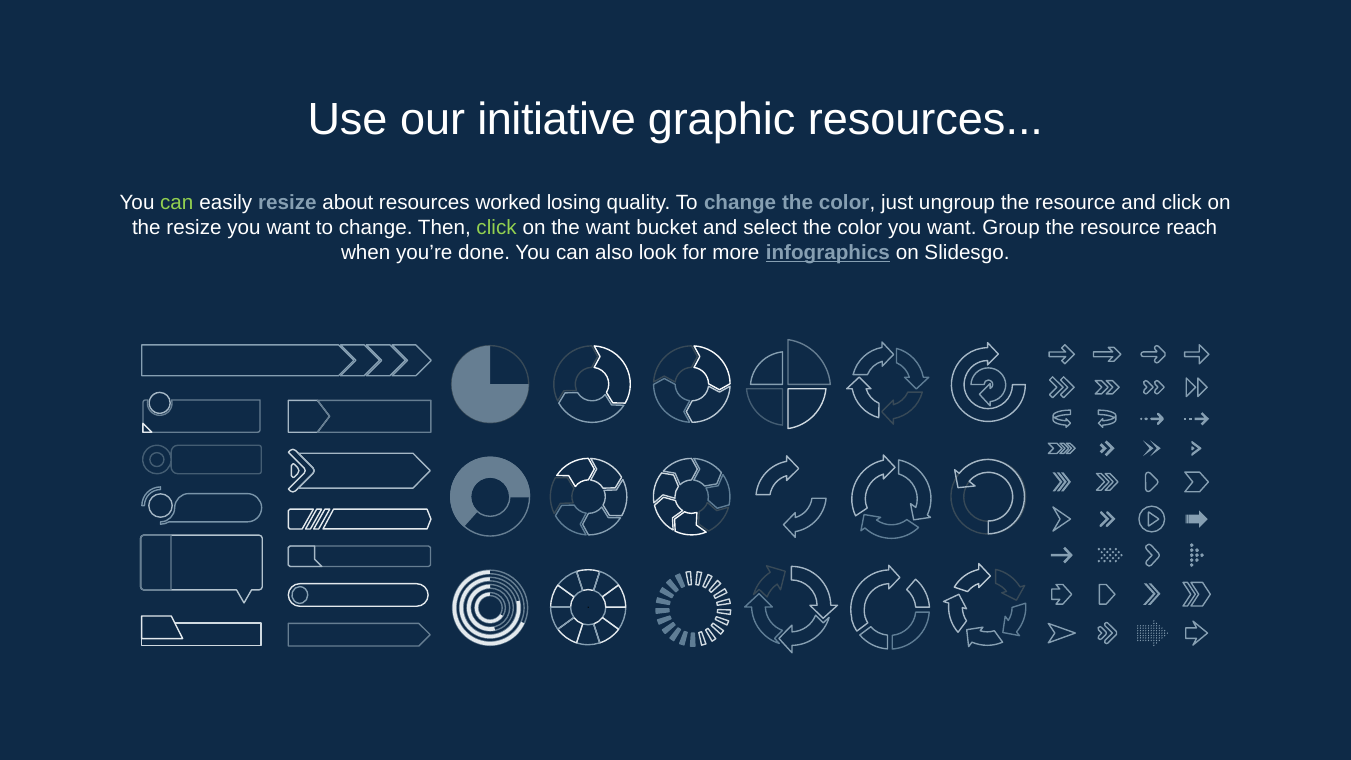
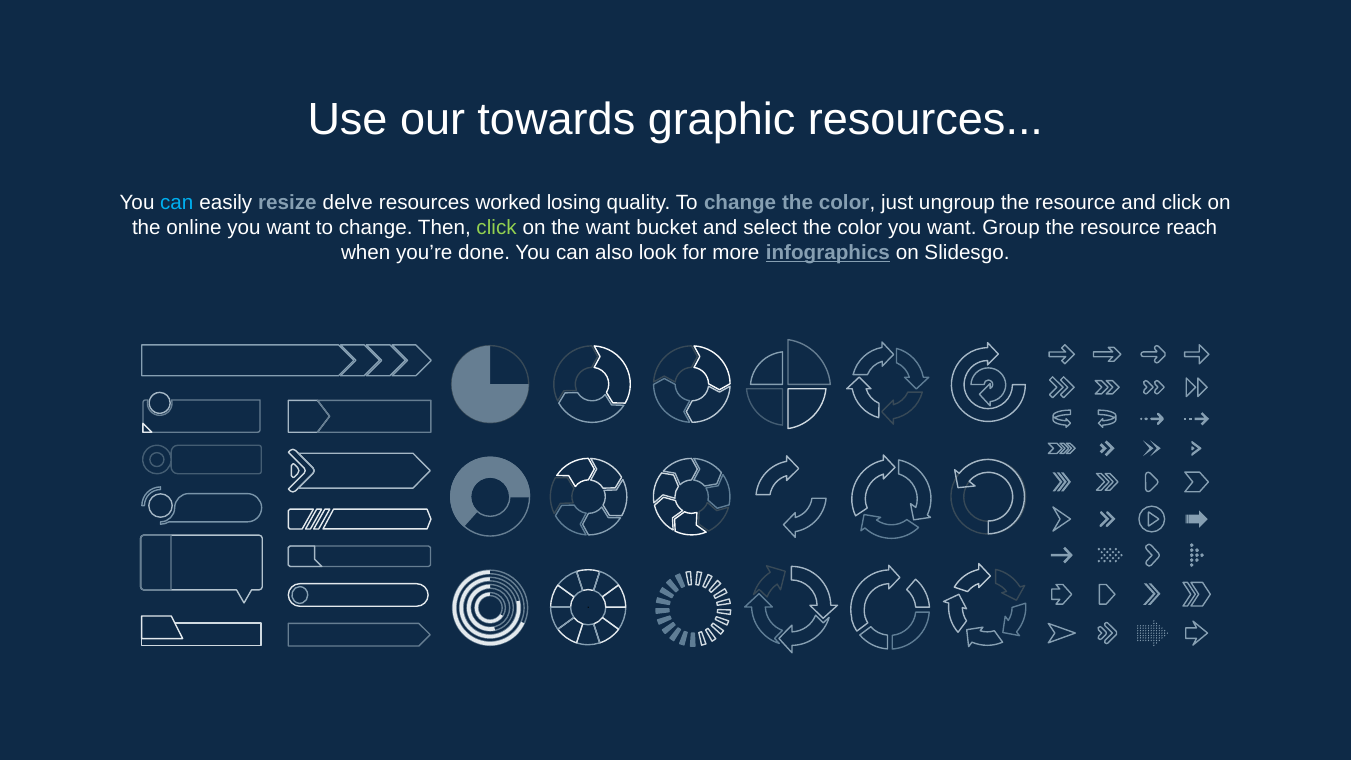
initiative: initiative -> towards
can at (177, 203) colour: light green -> light blue
about: about -> delve
the resize: resize -> online
